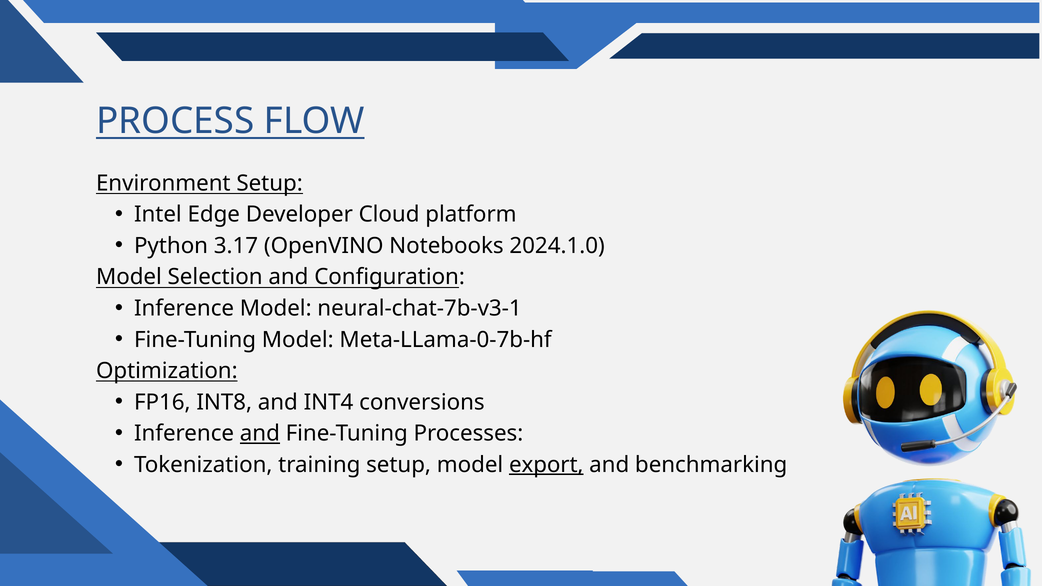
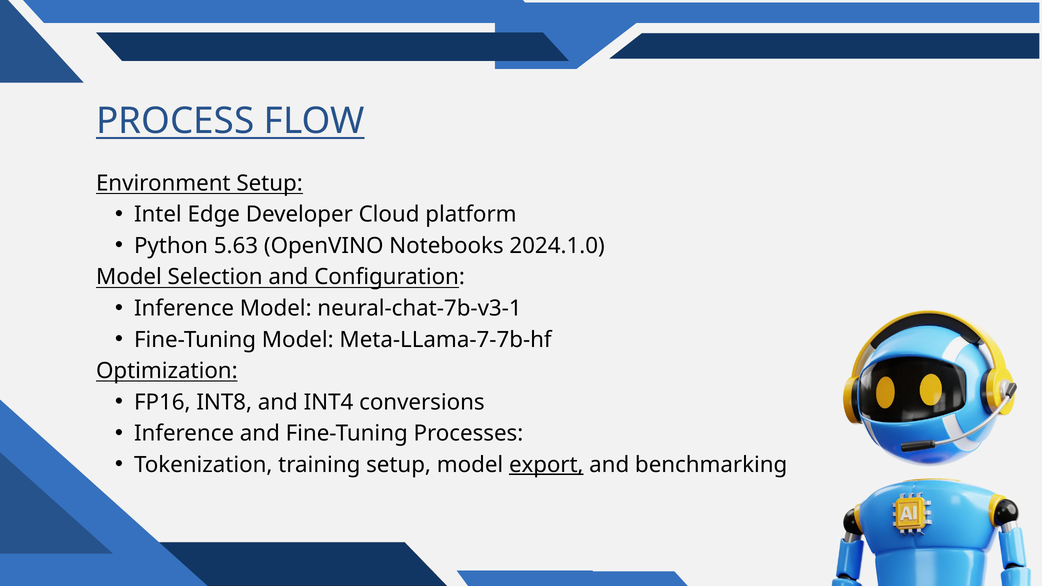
3.17: 3.17 -> 5.63
Meta-LLama-0-7b-hf: Meta-LLama-0-7b-hf -> Meta-LLama-7-7b-hf
and at (260, 434) underline: present -> none
